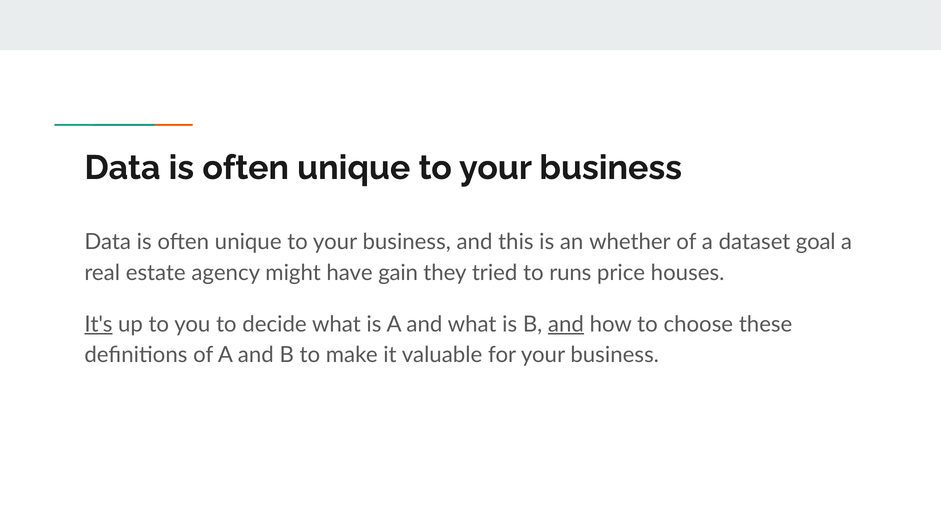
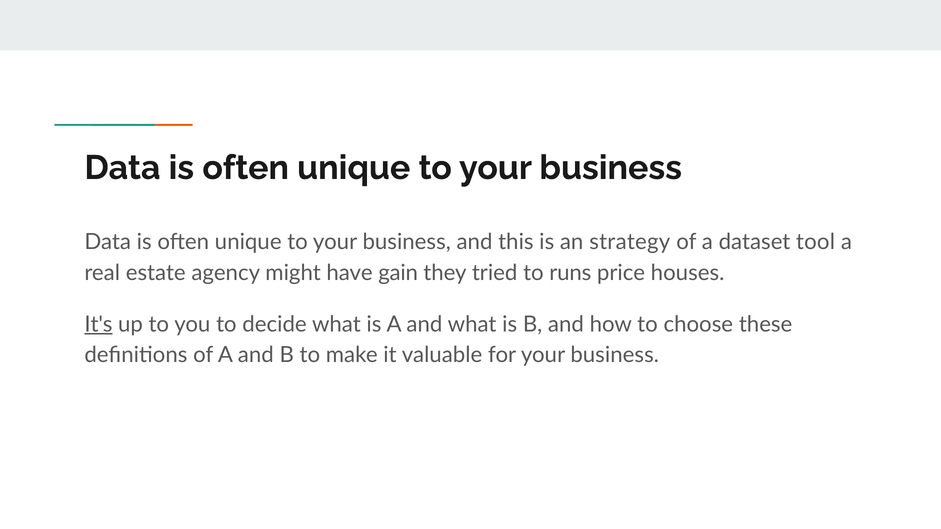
whether: whether -> strategy
goal: goal -> tool
and at (566, 324) underline: present -> none
